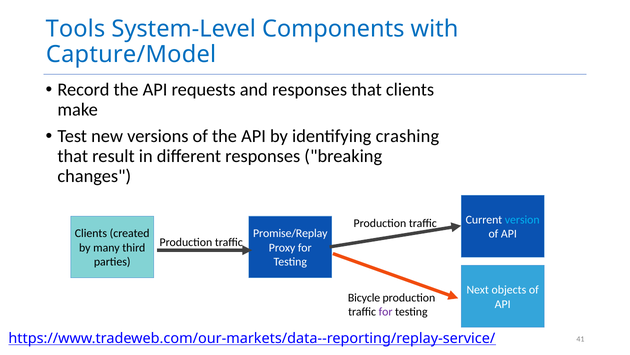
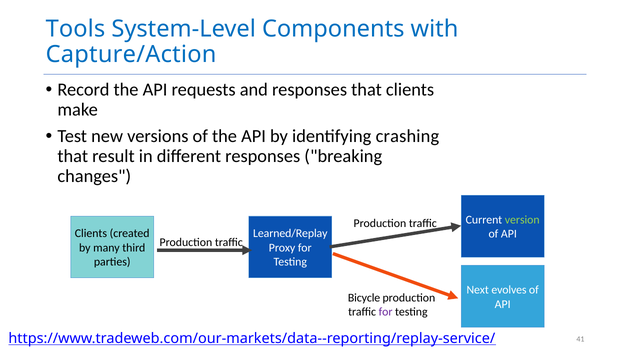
Capture/Model: Capture/Model -> Capture/Action
version colour: light blue -> light green
Promise/Replay: Promise/Replay -> Learned/Replay
objects: objects -> evolves
